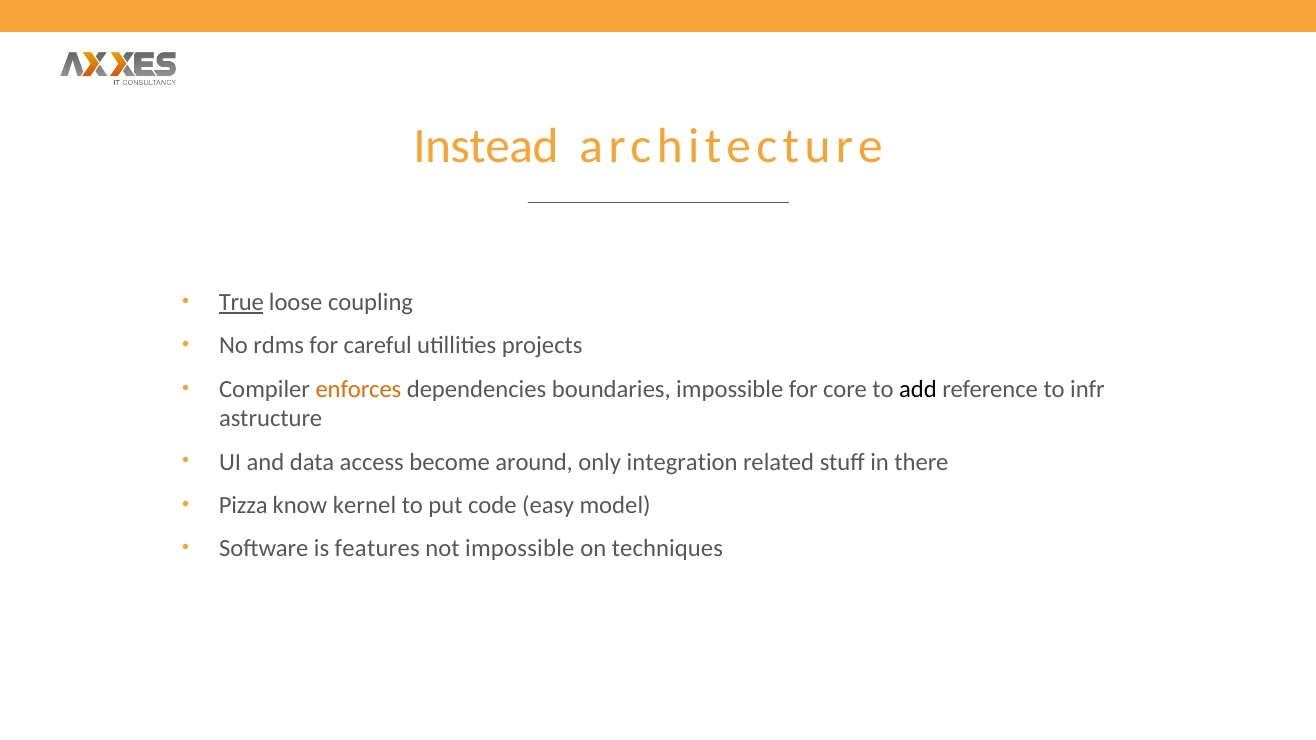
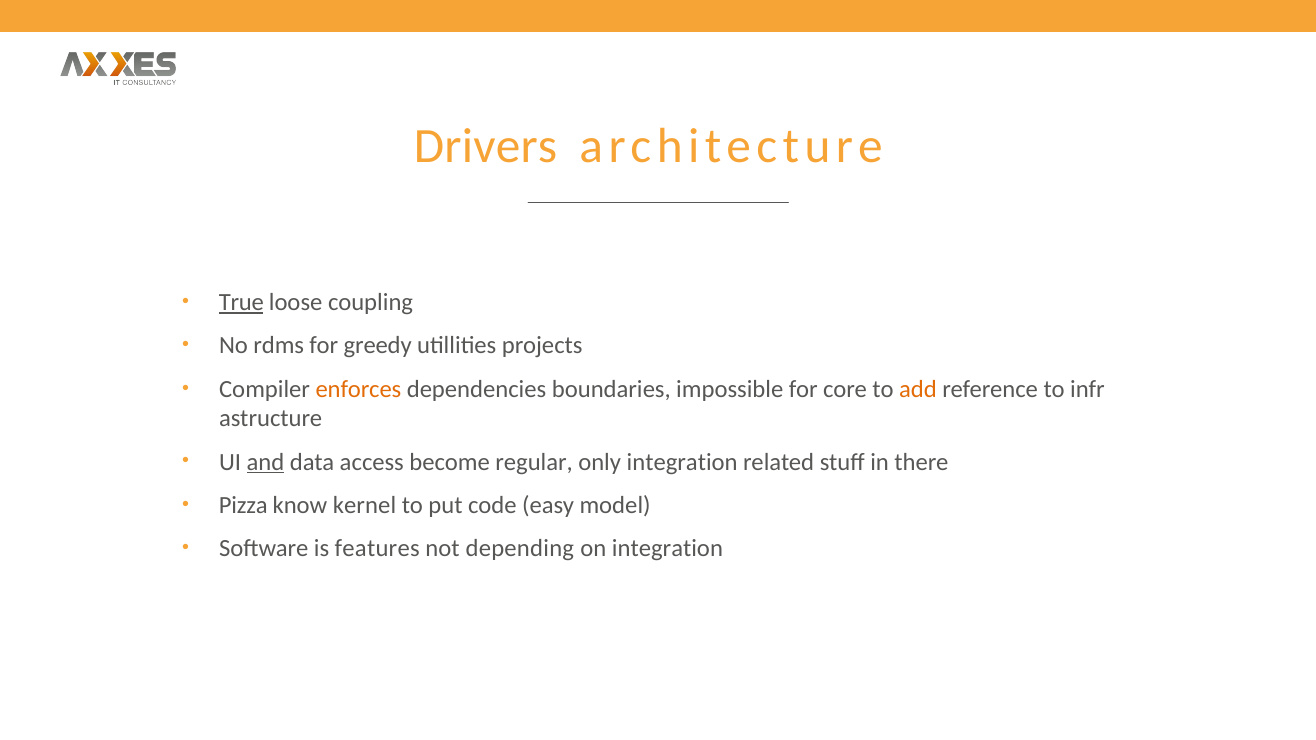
Instead: Instead -> Drivers
careful: careful -> greedy
add colour: black -> orange
and underline: none -> present
around: around -> regular
not impossible: impossible -> depending
on techniques: techniques -> integration
